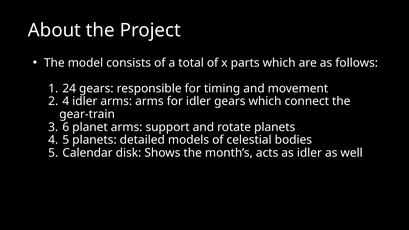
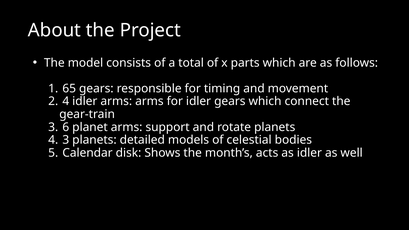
24: 24 -> 65
4 5: 5 -> 3
